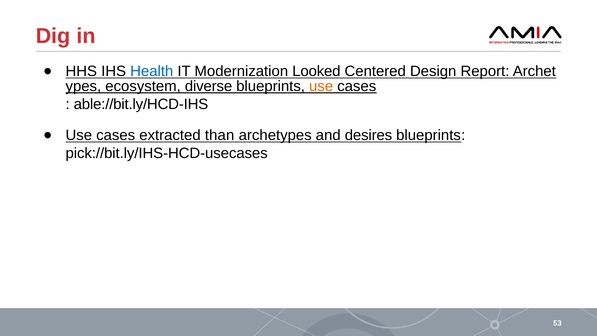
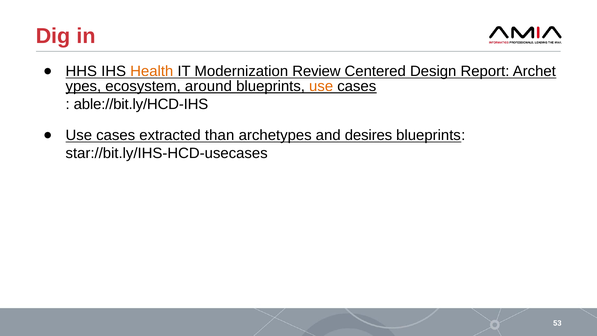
Health colour: blue -> orange
Looked: Looked -> Review
diverse: diverse -> around
pick://bit.ly/IHS-HCD-usecases: pick://bit.ly/IHS-HCD-usecases -> star://bit.ly/IHS-HCD-usecases
